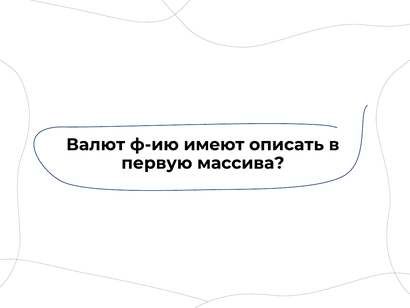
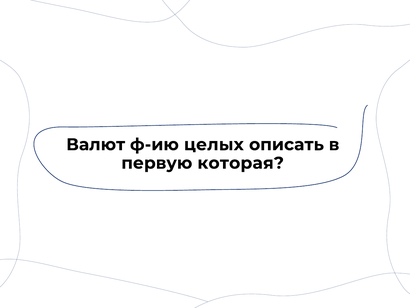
имеют: имеют -> целых
массива: массива -> которая
